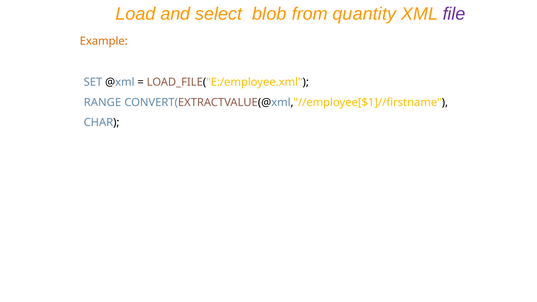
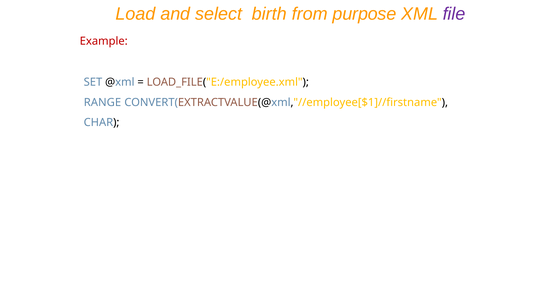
blob: blob -> birth
quantity: quantity -> purpose
Example colour: orange -> red
